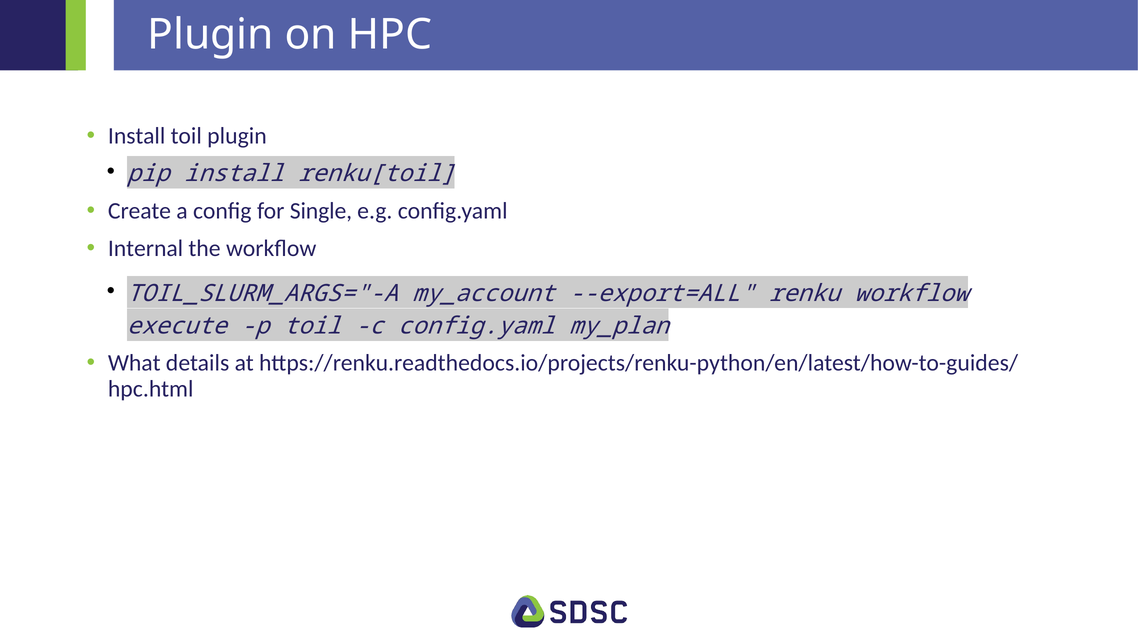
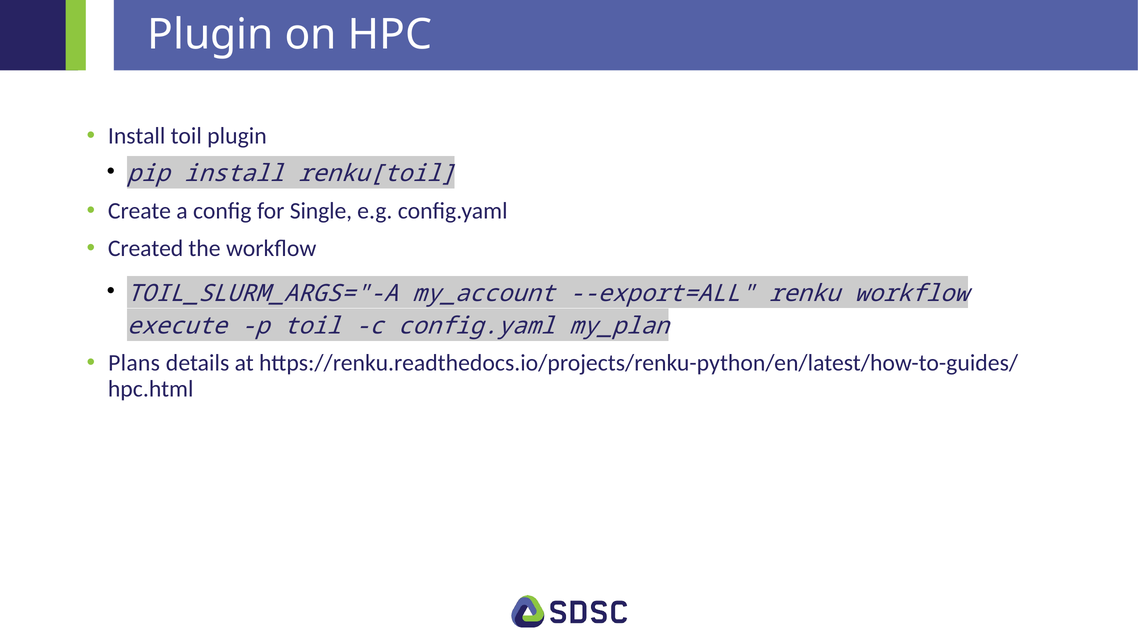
Internal: Internal -> Created
What: What -> Plans
